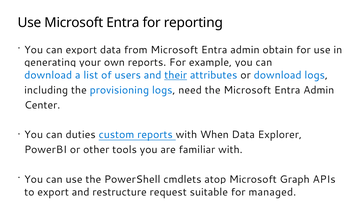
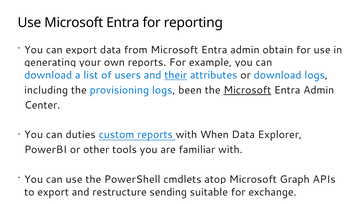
need: need -> been
Microsoft at (247, 90) underline: none -> present
request: request -> sending
managed: managed -> exchange
